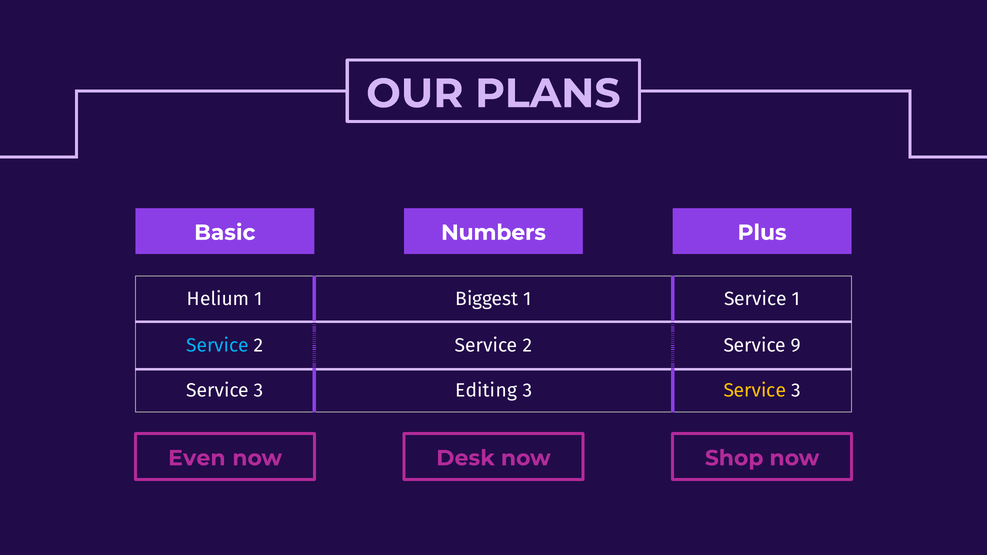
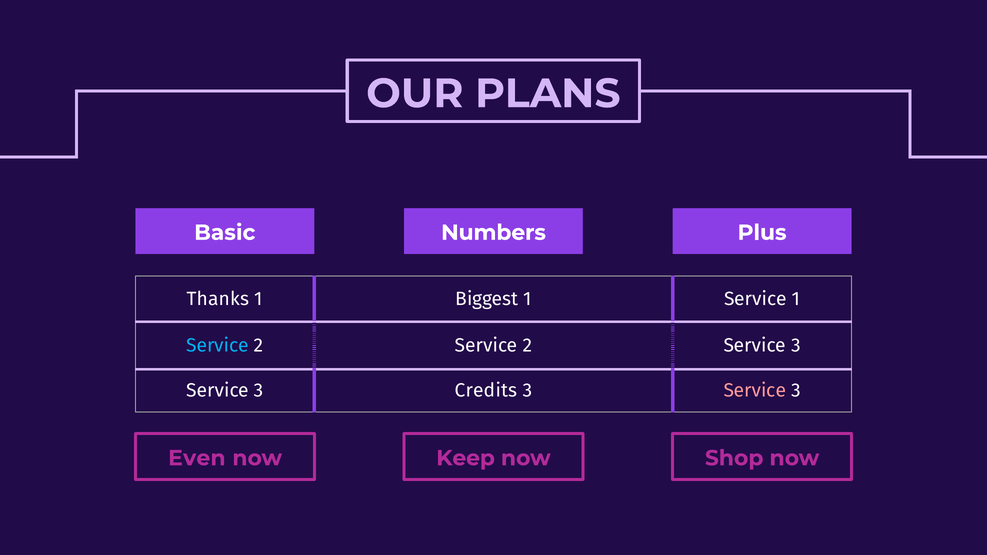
Helium: Helium -> Thanks
2 Service 9: 9 -> 3
Editing: Editing -> Credits
Service at (755, 391) colour: yellow -> pink
Desk: Desk -> Keep
